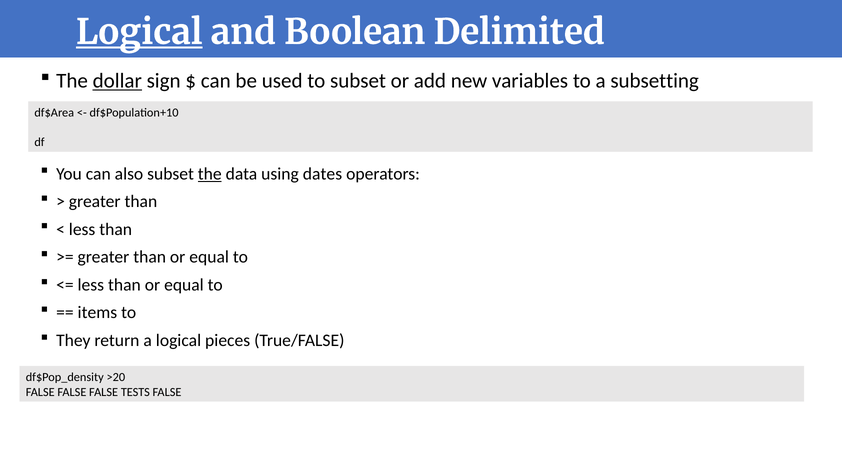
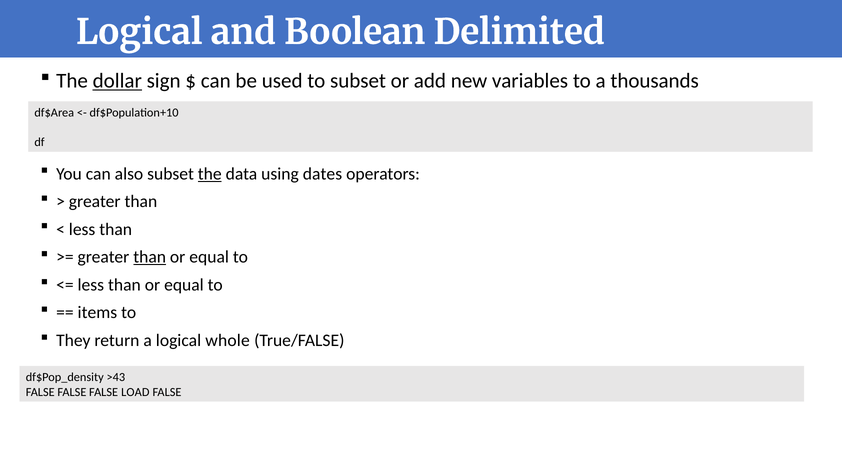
Logical at (139, 32) underline: present -> none
subsetting: subsetting -> thousands
than at (150, 257) underline: none -> present
pieces: pieces -> whole
>20: >20 -> >43
TESTS: TESTS -> LOAD
